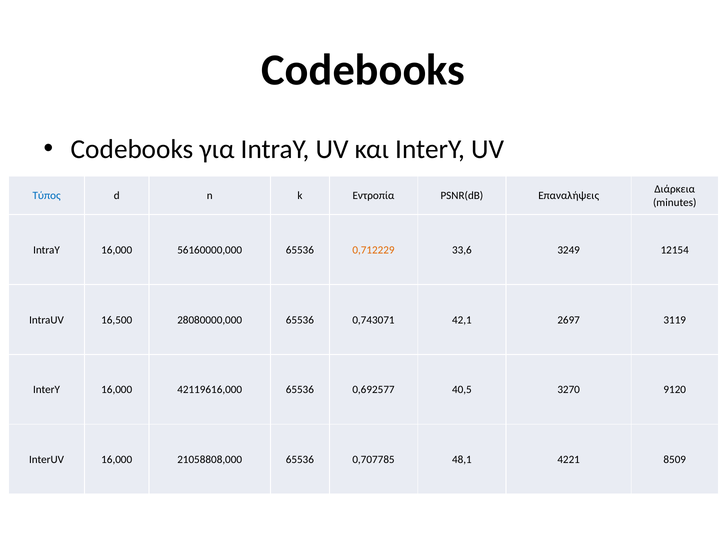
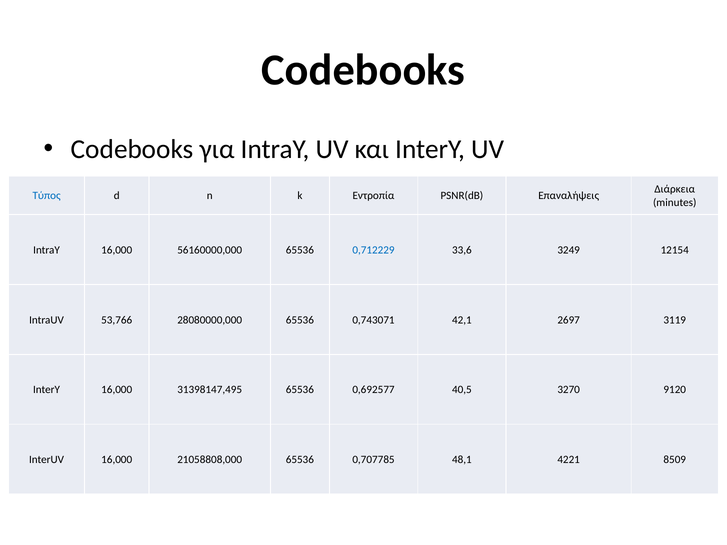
0,712229 colour: orange -> blue
16,500: 16,500 -> 53,766
42119616,000: 42119616,000 -> 31398147,495
